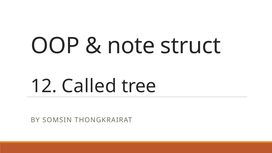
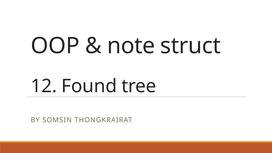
Called: Called -> Found
